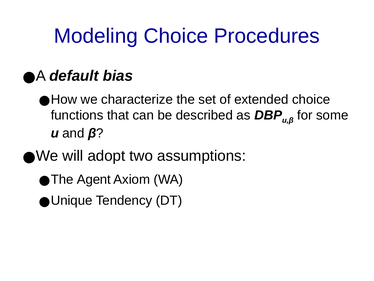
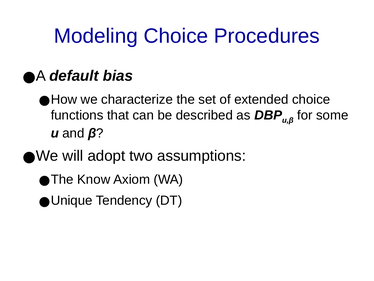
Agent: Agent -> Know
